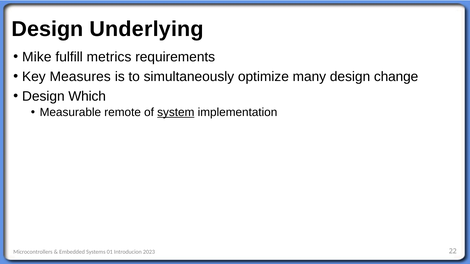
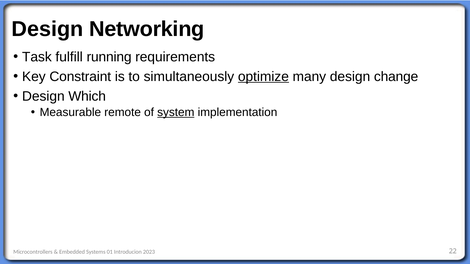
Underlying: Underlying -> Networking
Mike: Mike -> Task
metrics: metrics -> running
Measures: Measures -> Constraint
optimize underline: none -> present
